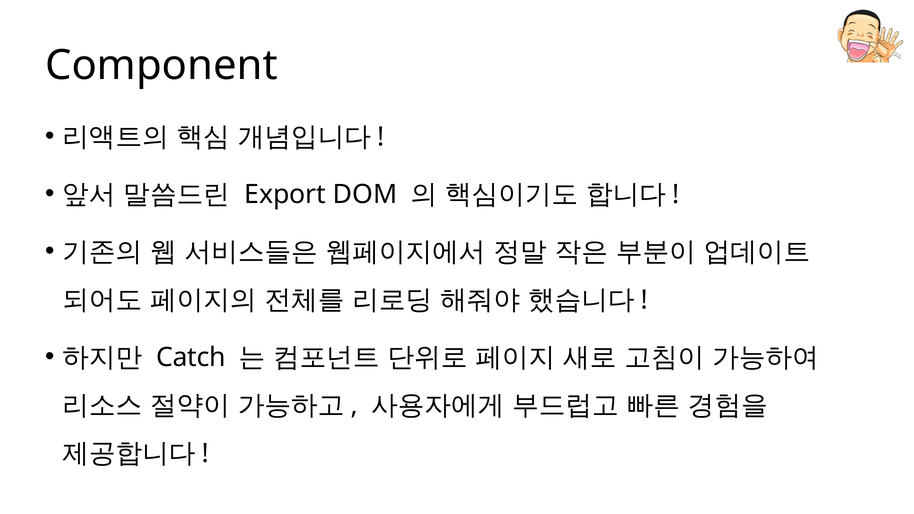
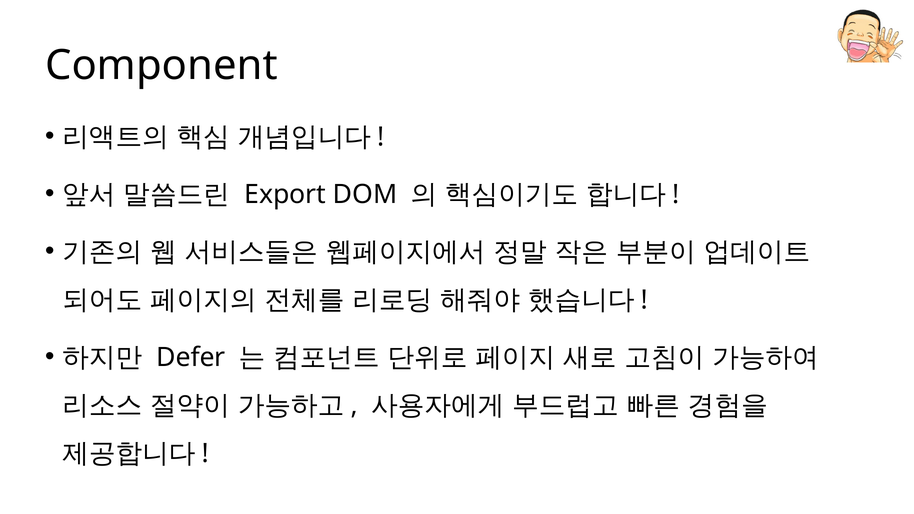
Catch: Catch -> Defer
